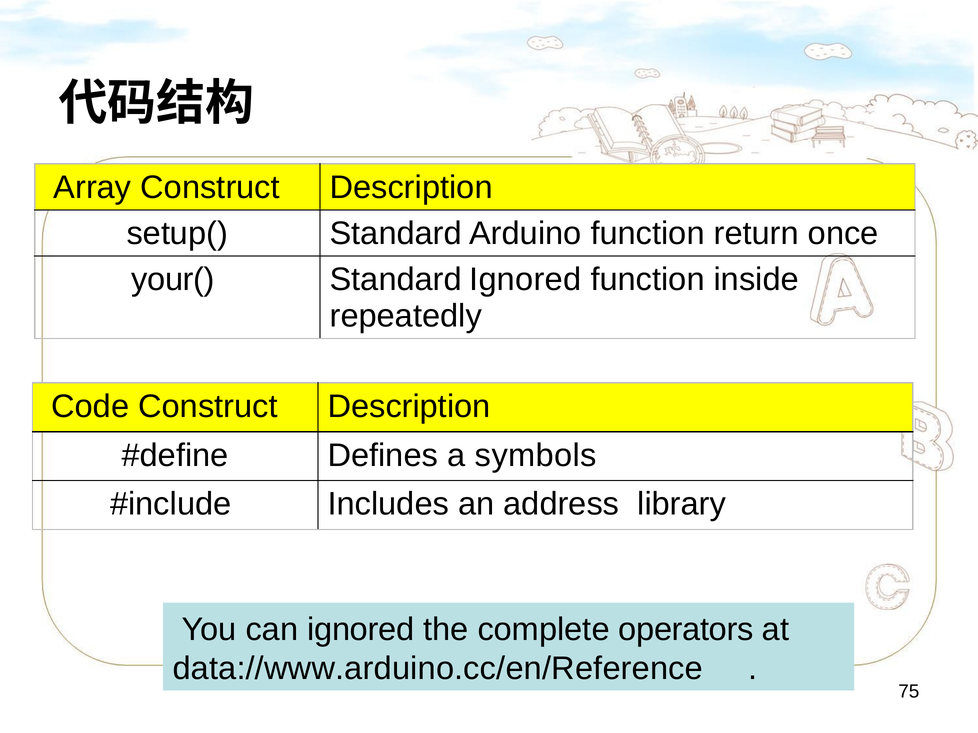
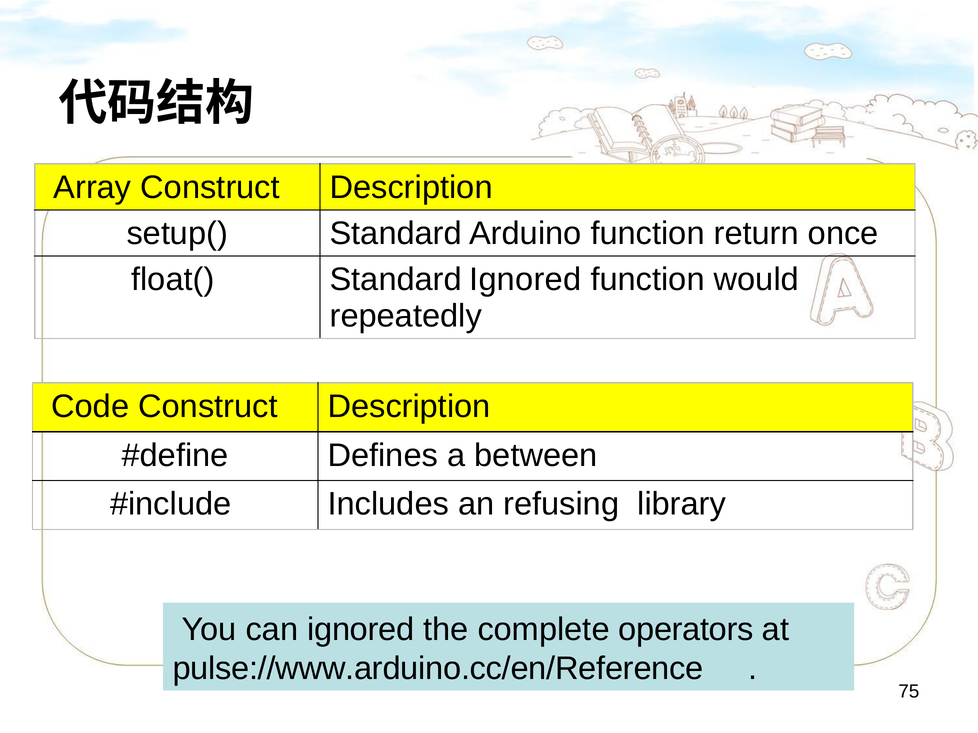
your(: your( -> float(
inside: inside -> would
symbols: symbols -> between
address: address -> refusing
data://www.arduino.cc/en/Reference: data://www.arduino.cc/en/Reference -> pulse://www.arduino.cc/en/Reference
